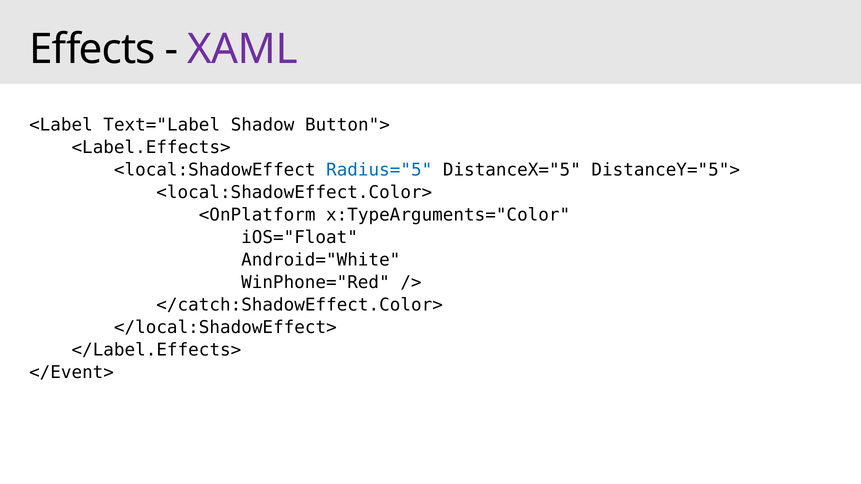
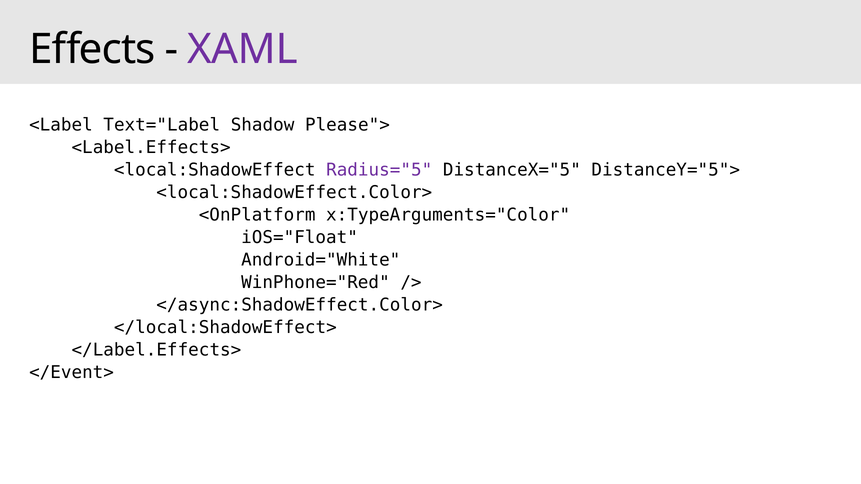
Button">: Button"> -> Please">
Radius="5 colour: blue -> purple
</catch:ShadowEffect.Color>: </catch:ShadowEffect.Color> -> </async:ShadowEffect.Color>
